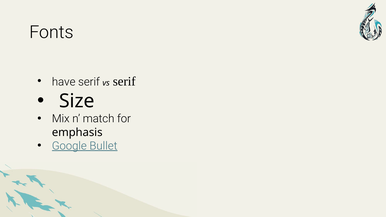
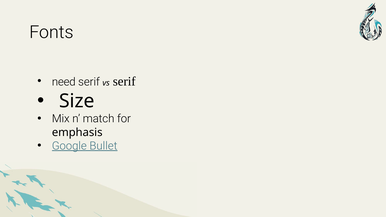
have: have -> need
